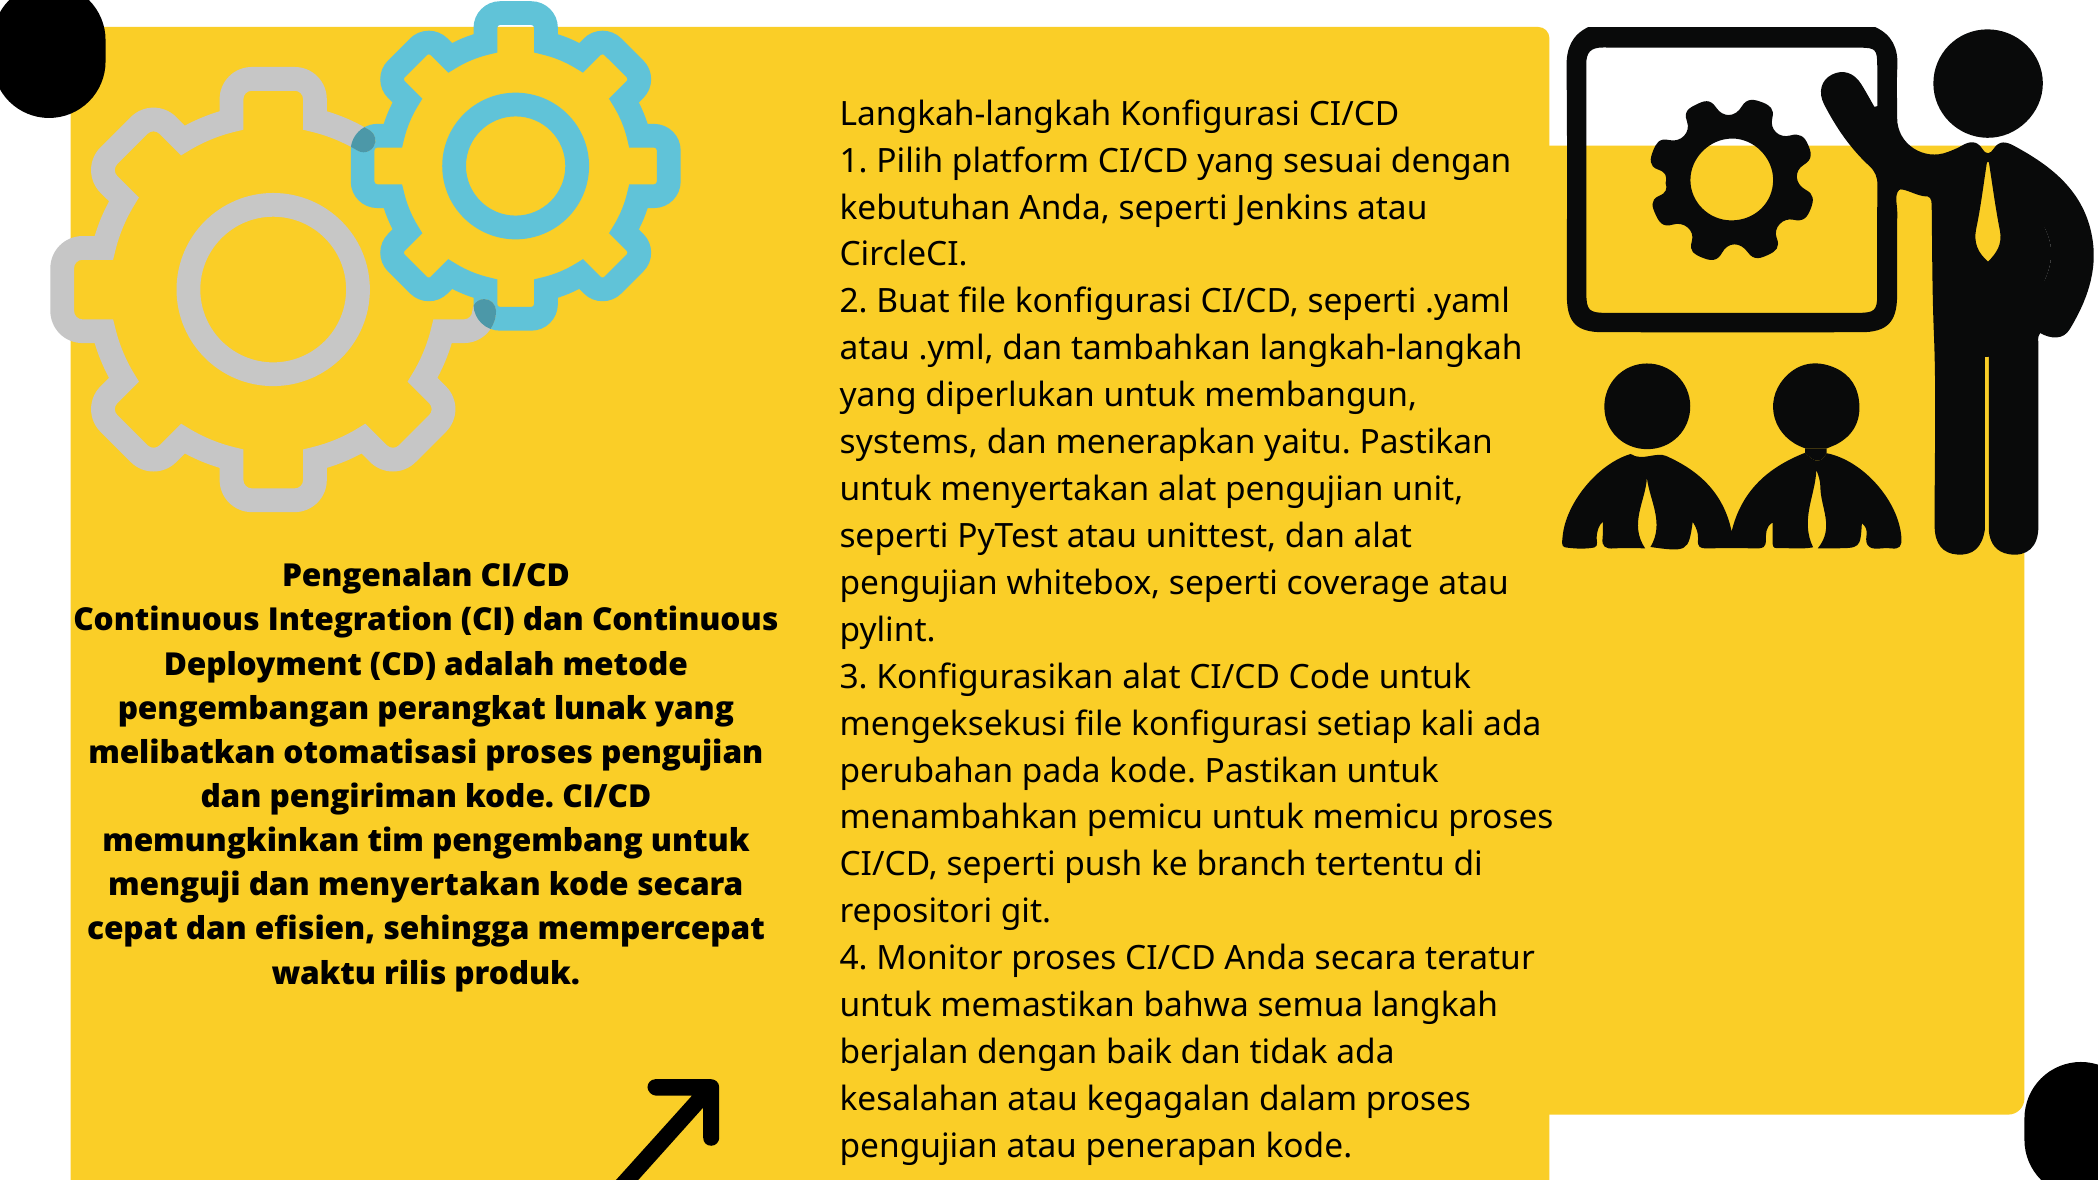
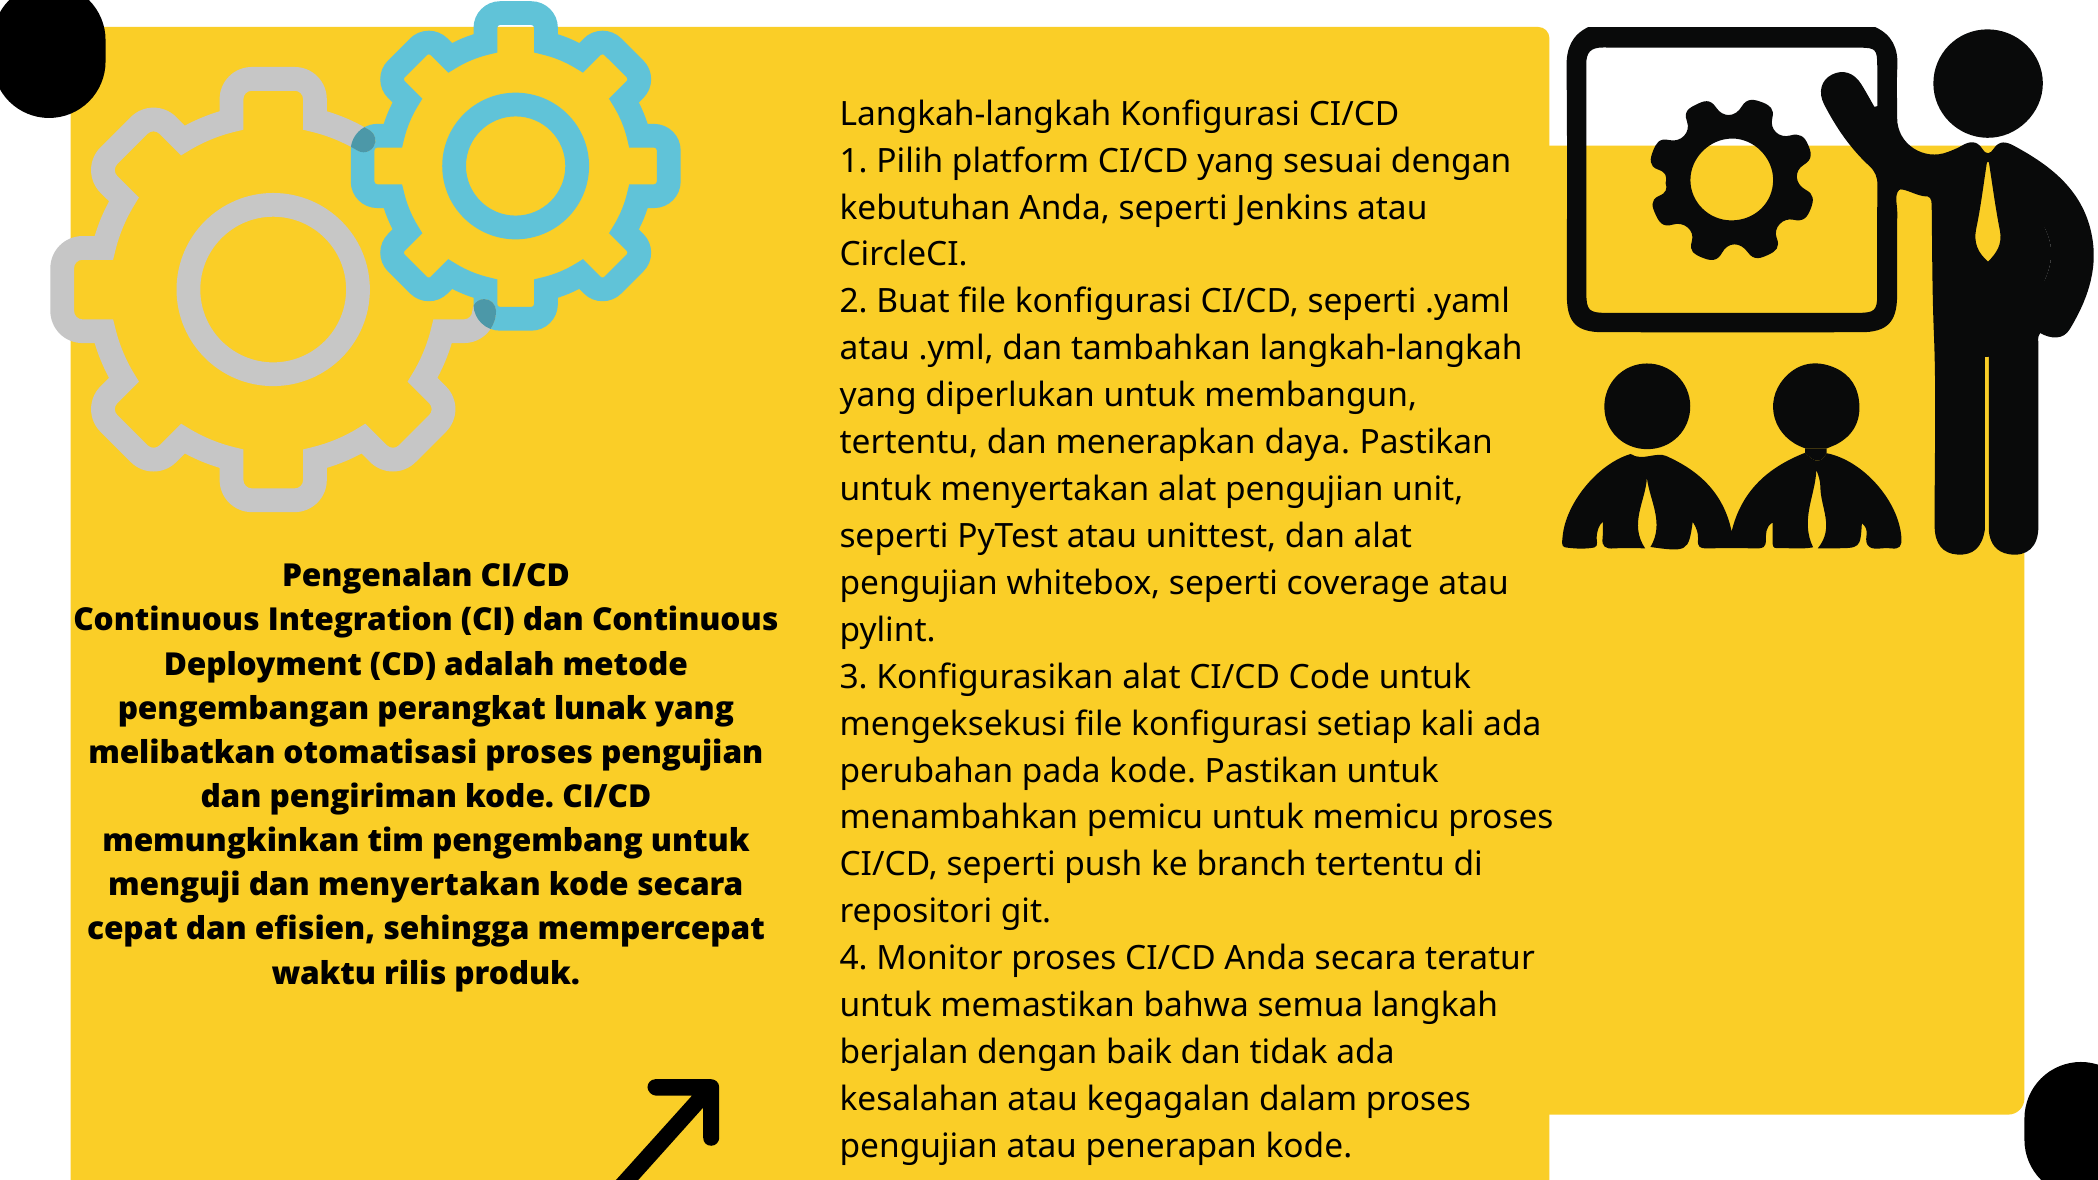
systems at (909, 443): systems -> tertentu
yaitu: yaitu -> daya
